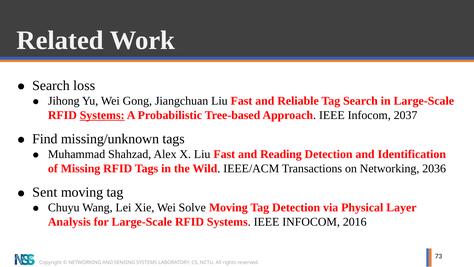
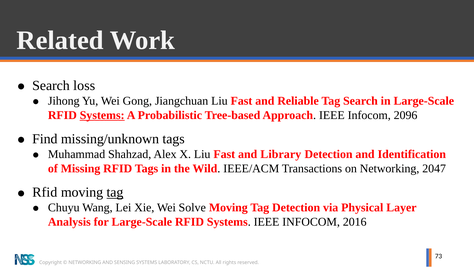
2037: 2037 -> 2096
Reading: Reading -> Library
2036: 2036 -> 2047
Sent at (45, 192): Sent -> Rfid
tag at (115, 192) underline: none -> present
